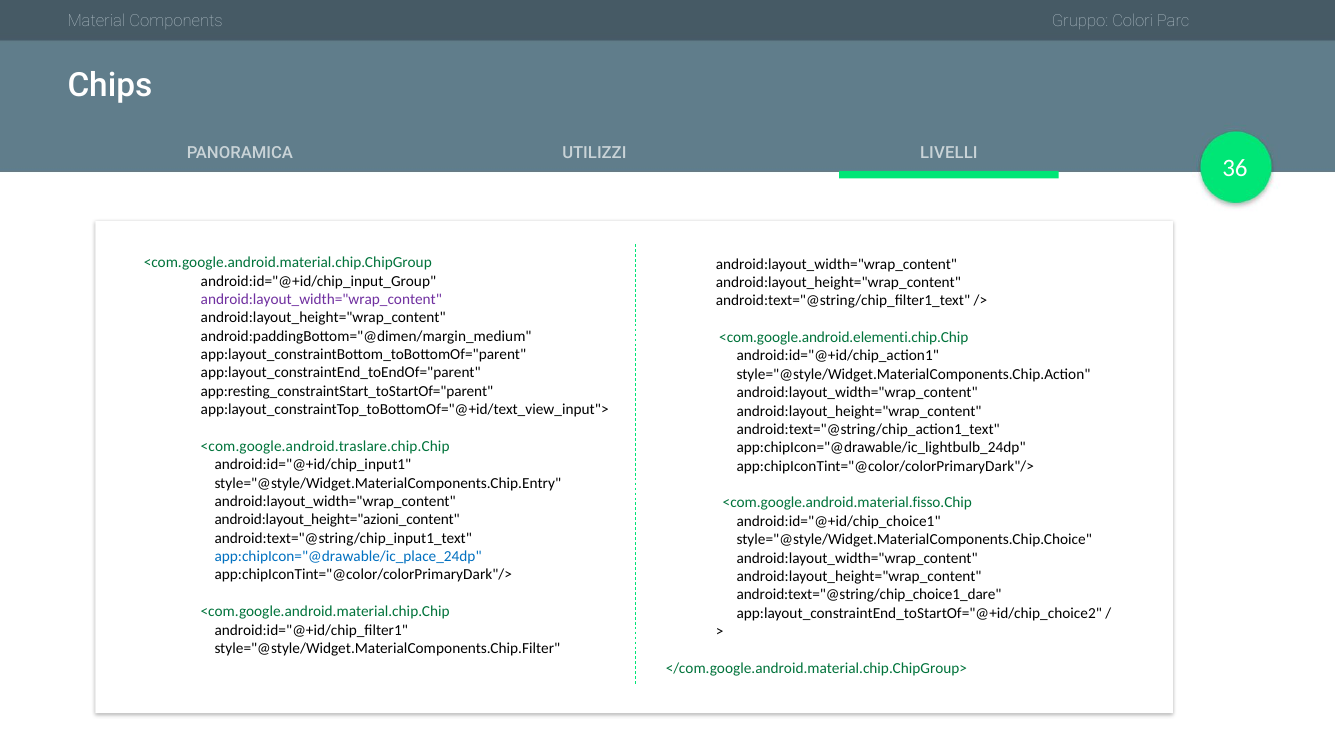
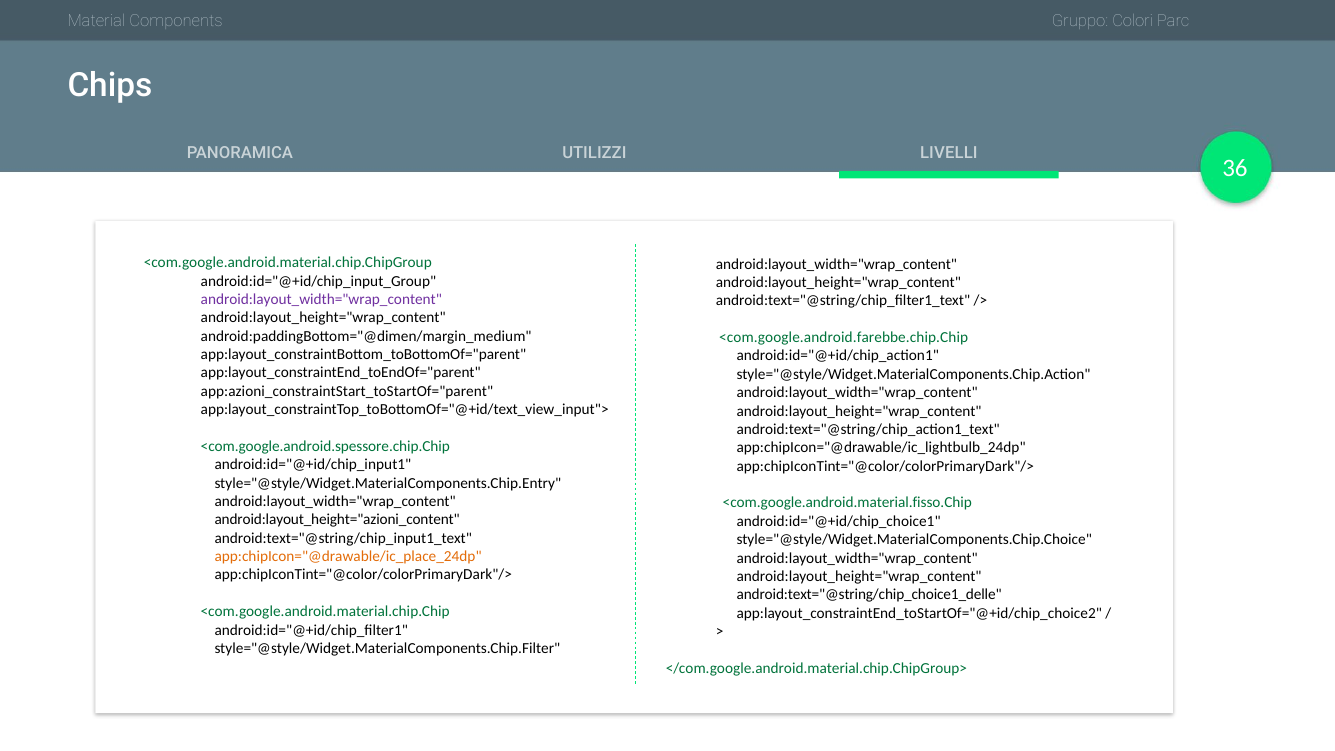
<com.google.android.elementi.chip.Chip: <com.google.android.elementi.chip.Chip -> <com.google.android.farebbe.chip.Chip
app:resting_constraintStart_toStartOf="parent: app:resting_constraintStart_toStartOf="parent -> app:azioni_constraintStart_toStartOf="parent
<com.google.android.traslare.chip.Chip: <com.google.android.traslare.chip.Chip -> <com.google.android.spessore.chip.Chip
app:chipIcon="@drawable/ic_place_24dp colour: blue -> orange
android:text="@string/chip_choice1_dare: android:text="@string/chip_choice1_dare -> android:text="@string/chip_choice1_delle
